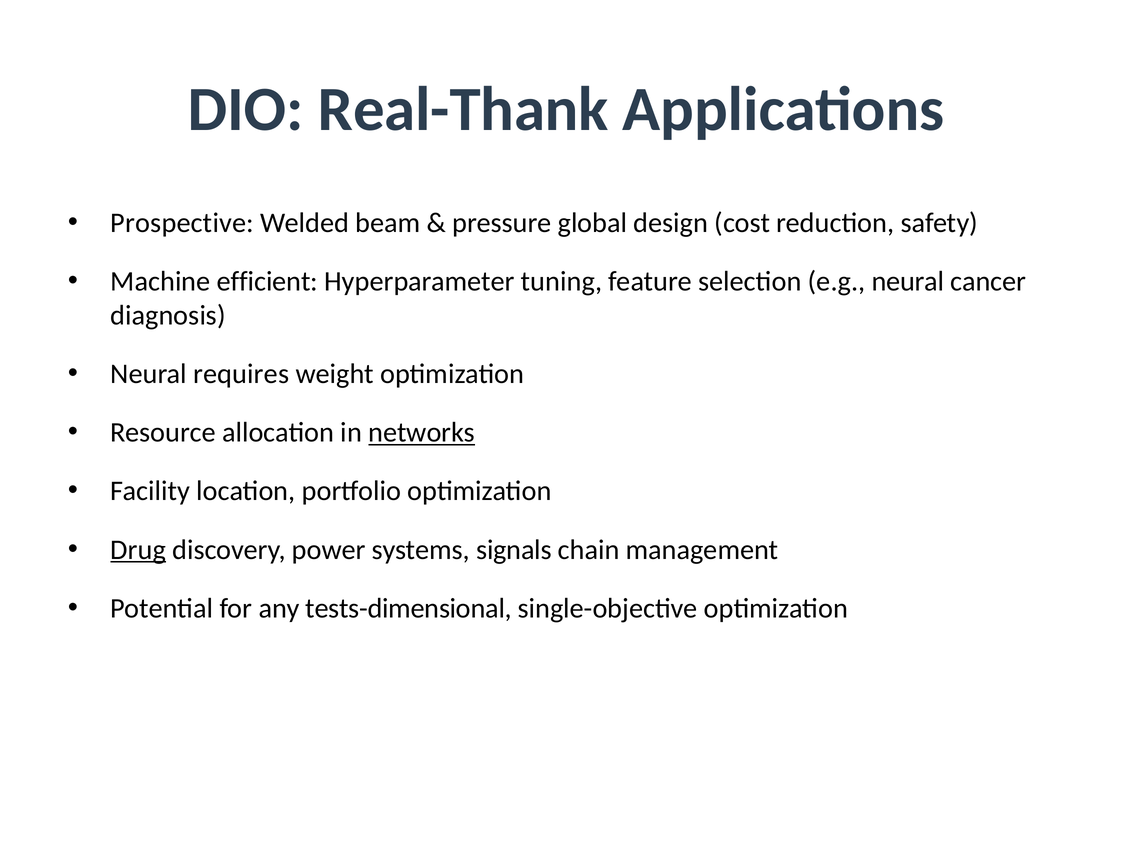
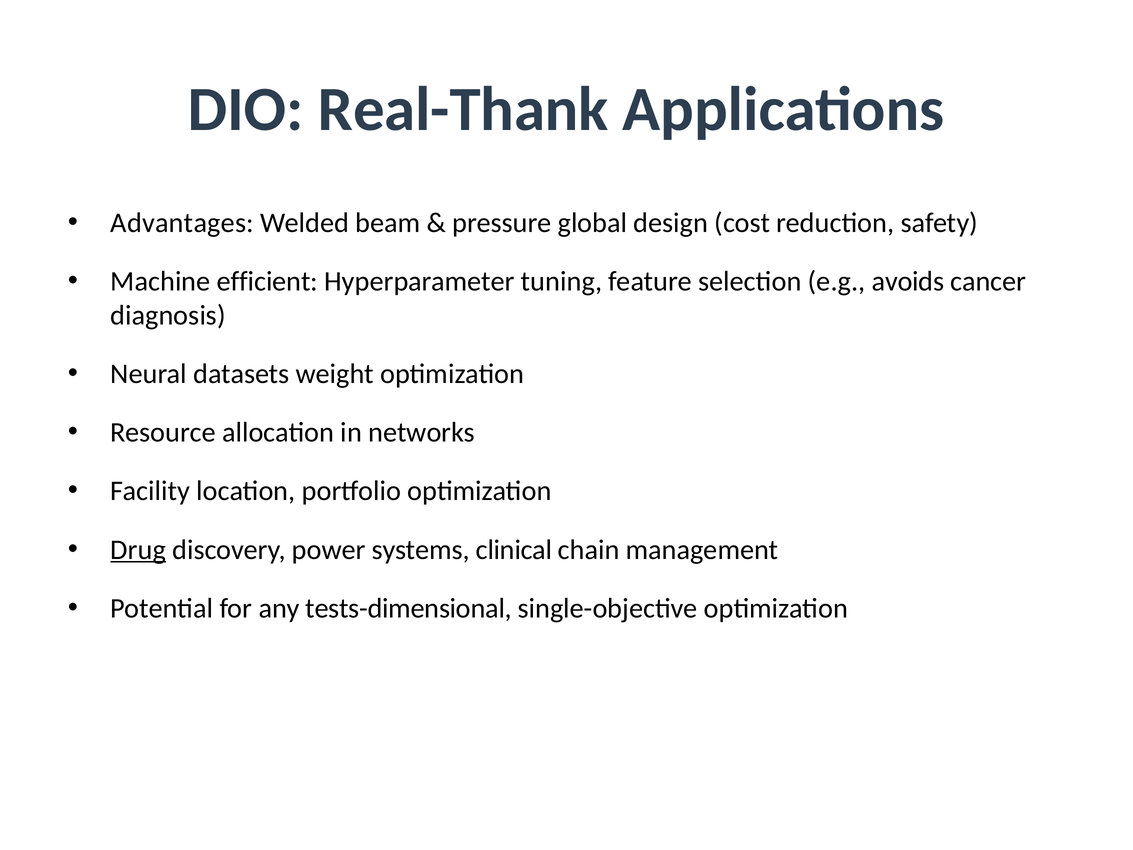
Prospective: Prospective -> Advantages
e.g neural: neural -> avoids
requires: requires -> datasets
networks underline: present -> none
signals: signals -> clinical
